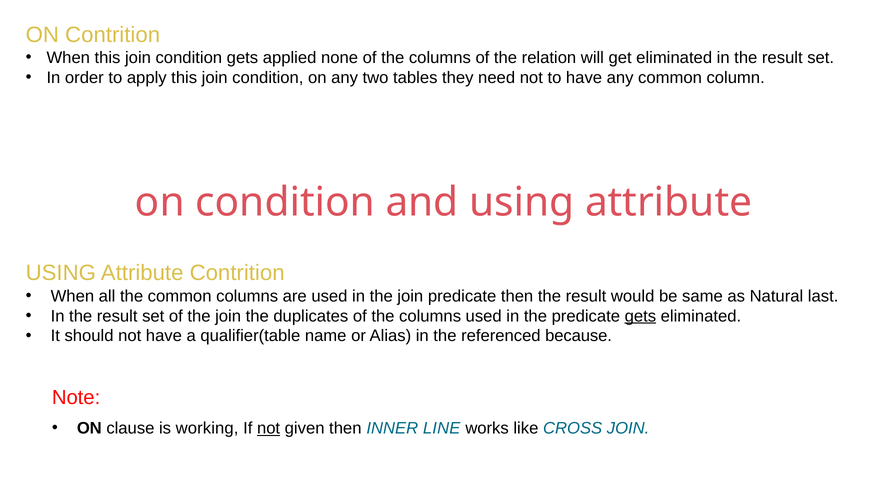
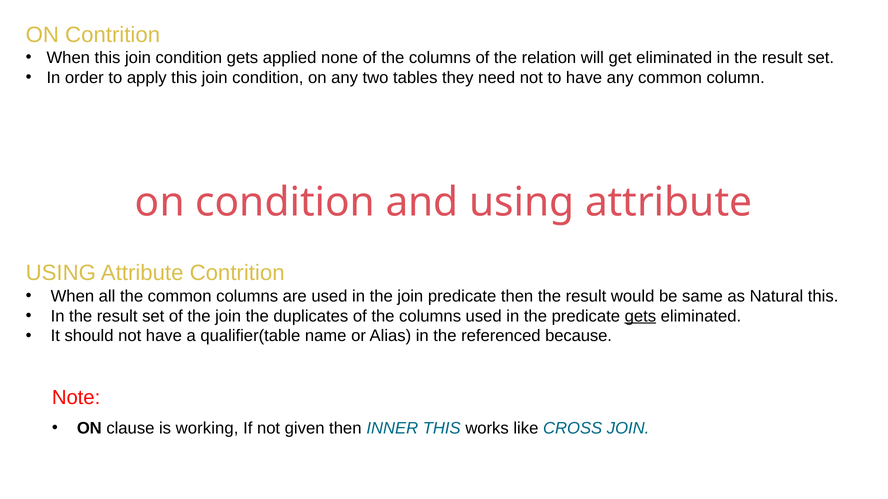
Natural last: last -> this
not at (269, 429) underline: present -> none
INNER LINE: LINE -> THIS
